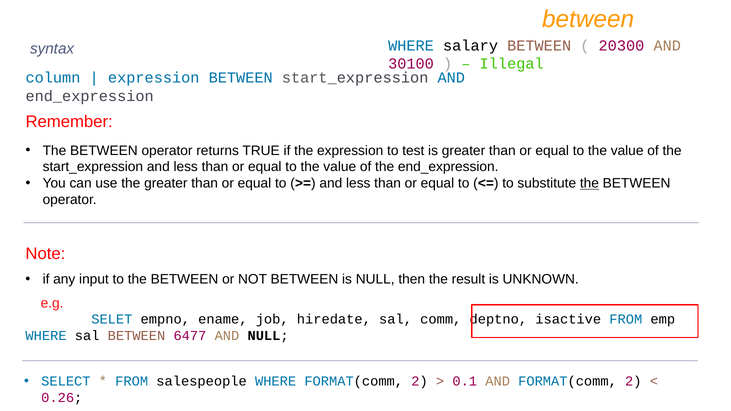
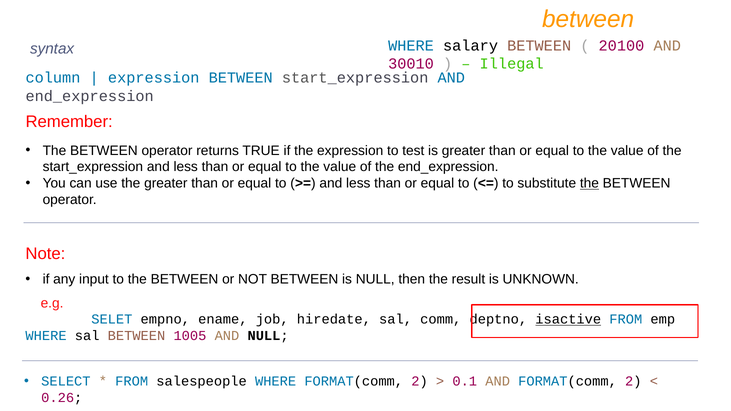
20300: 20300 -> 20100
30100: 30100 -> 30010
isactive underline: none -> present
6477: 6477 -> 1005
